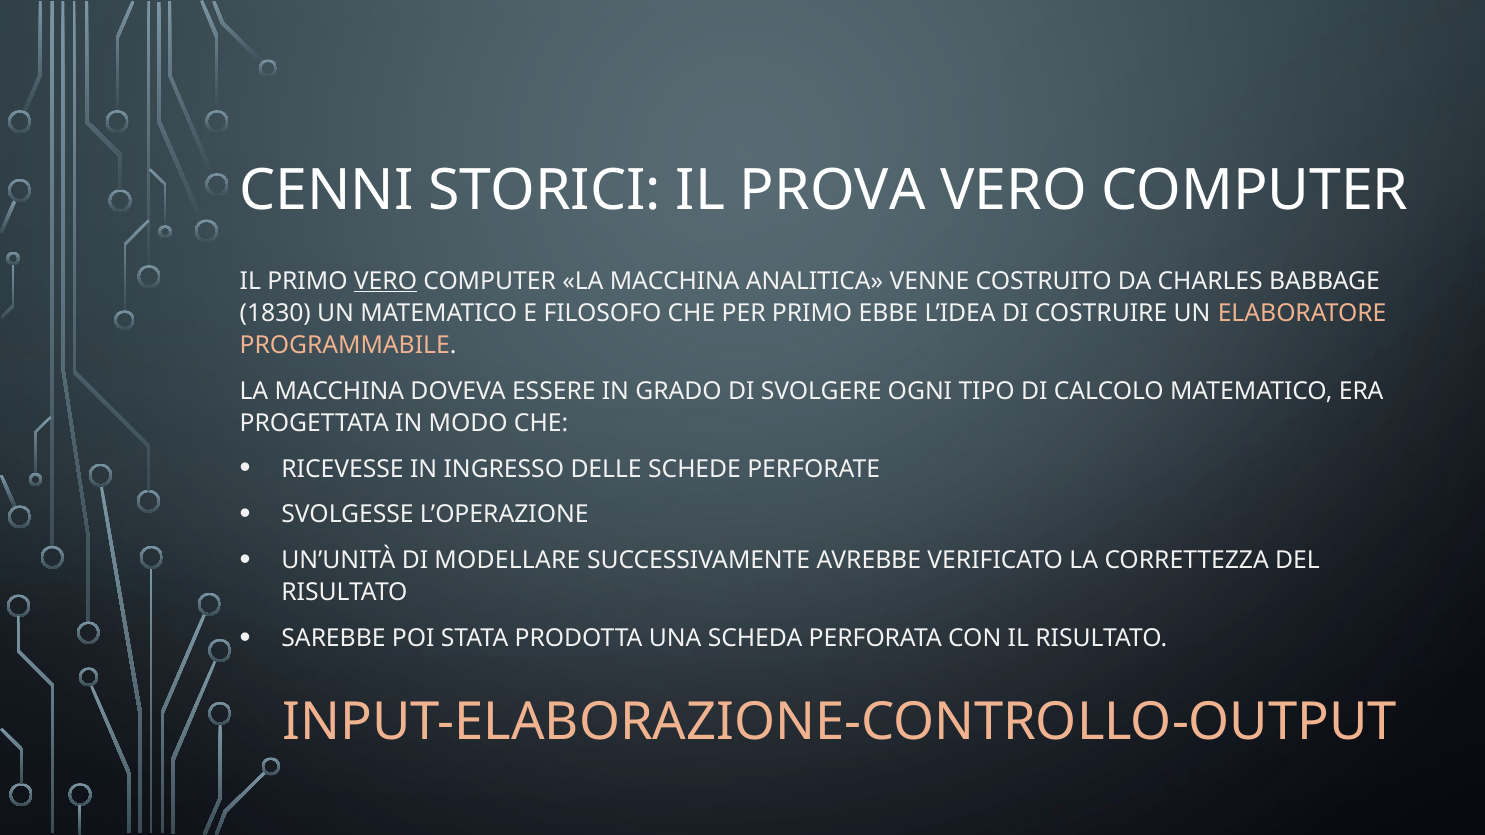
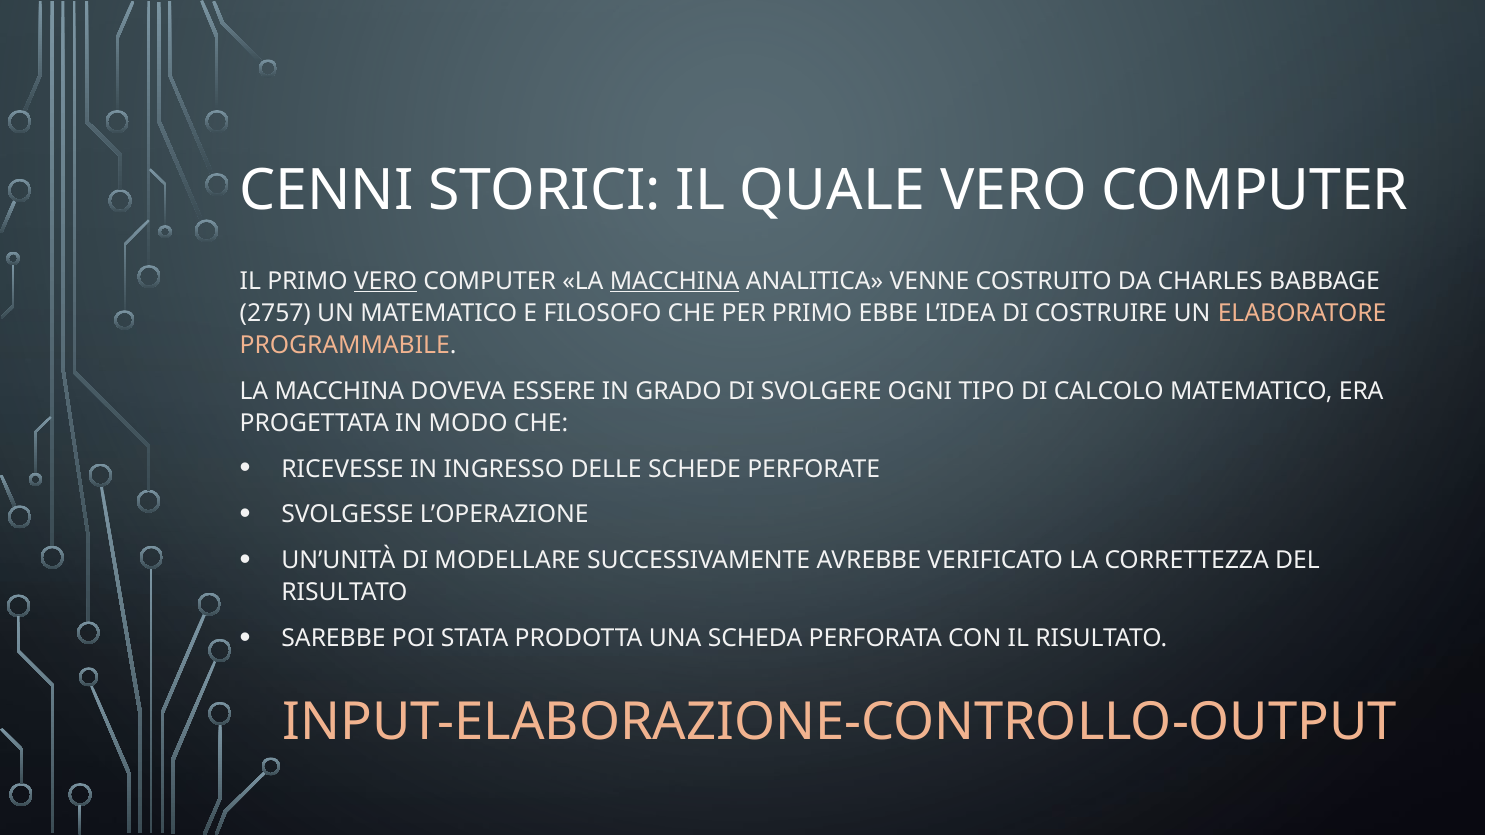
PROVA: PROVA -> QUALE
MACCHINA at (675, 281) underline: none -> present
1830: 1830 -> 2757
